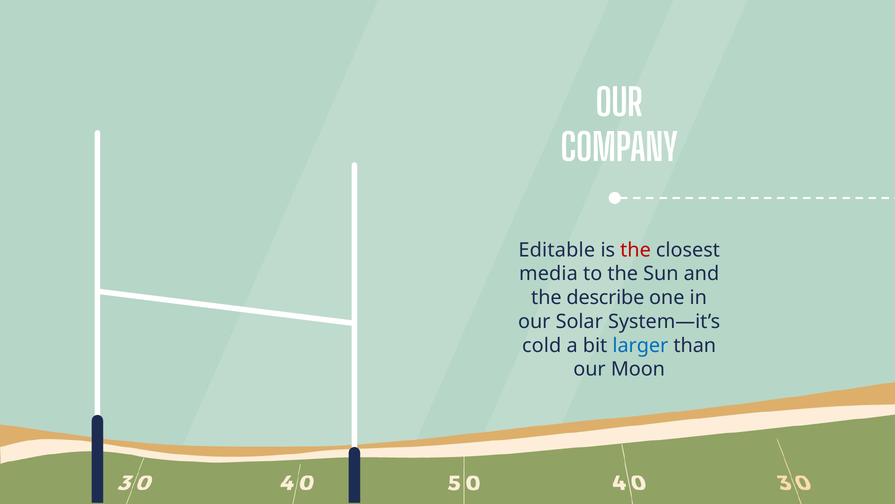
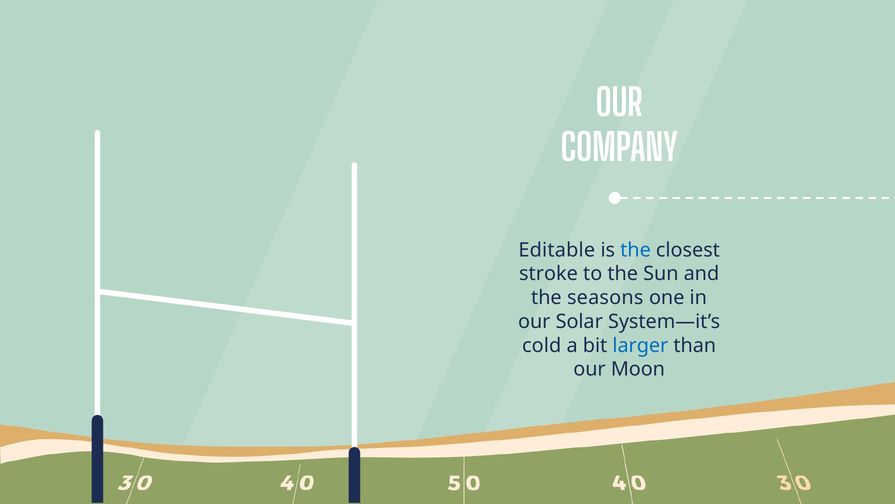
the at (635, 250) colour: red -> blue
media: media -> stroke
describe: describe -> seasons
